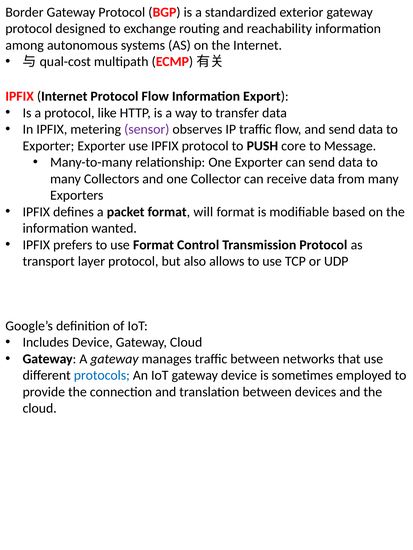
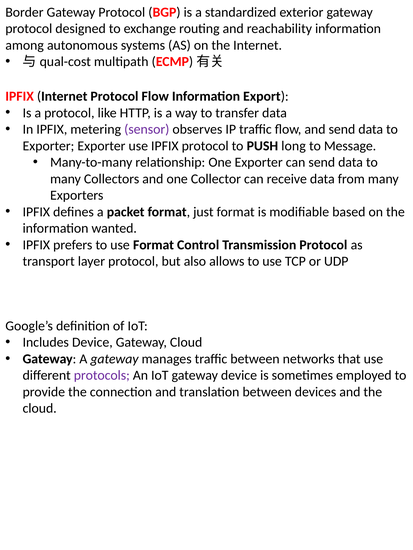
core: core -> long
will: will -> just
protocols colour: blue -> purple
